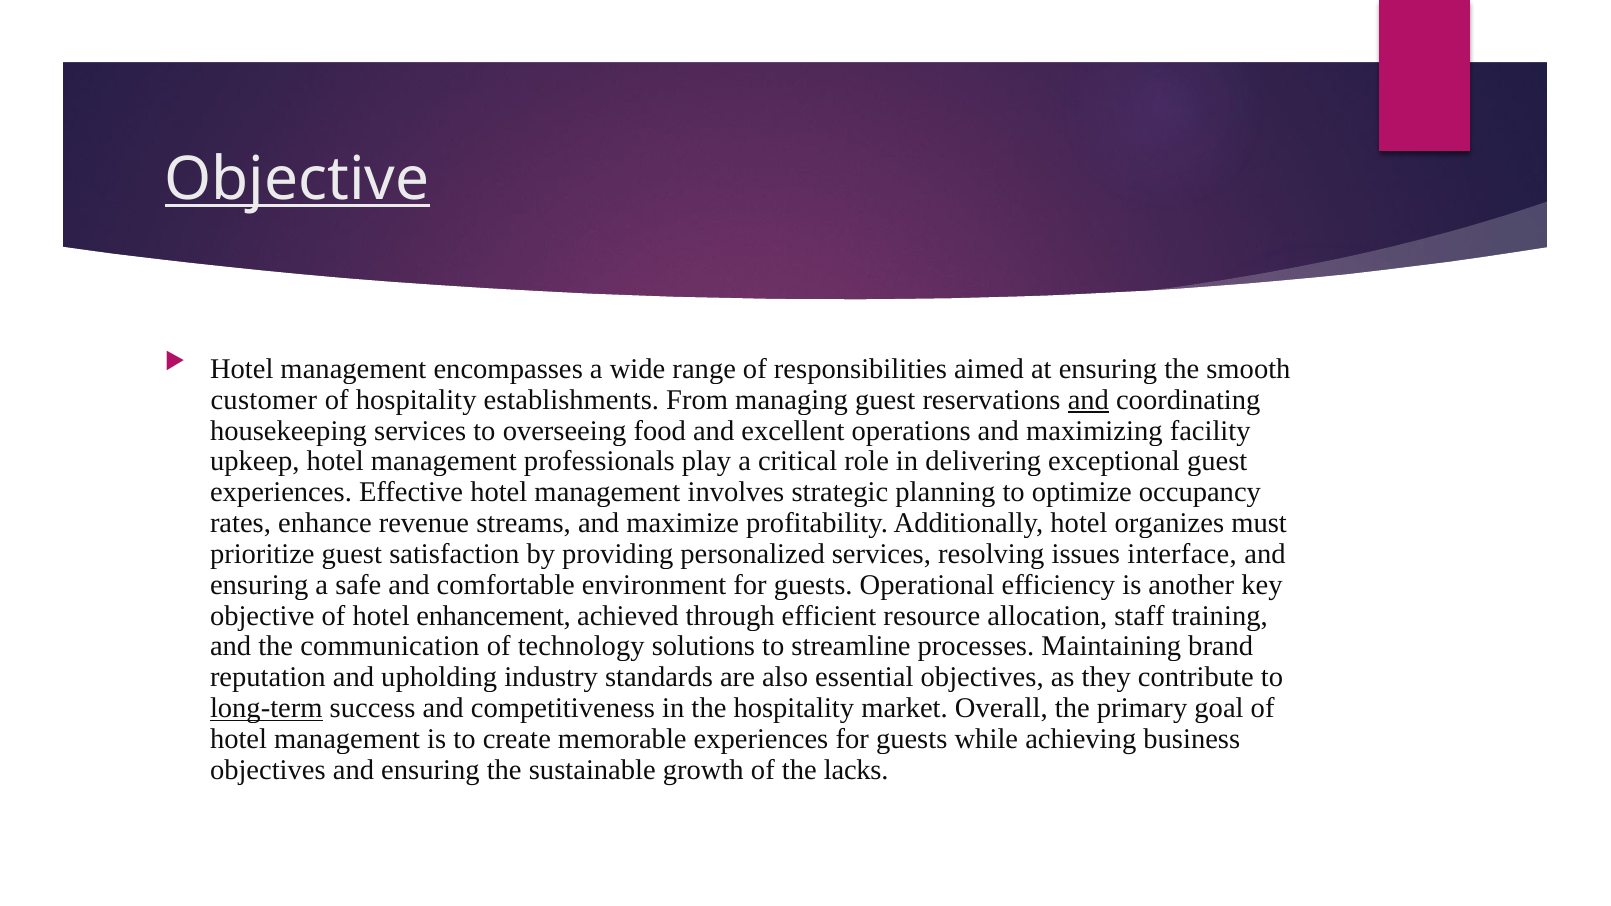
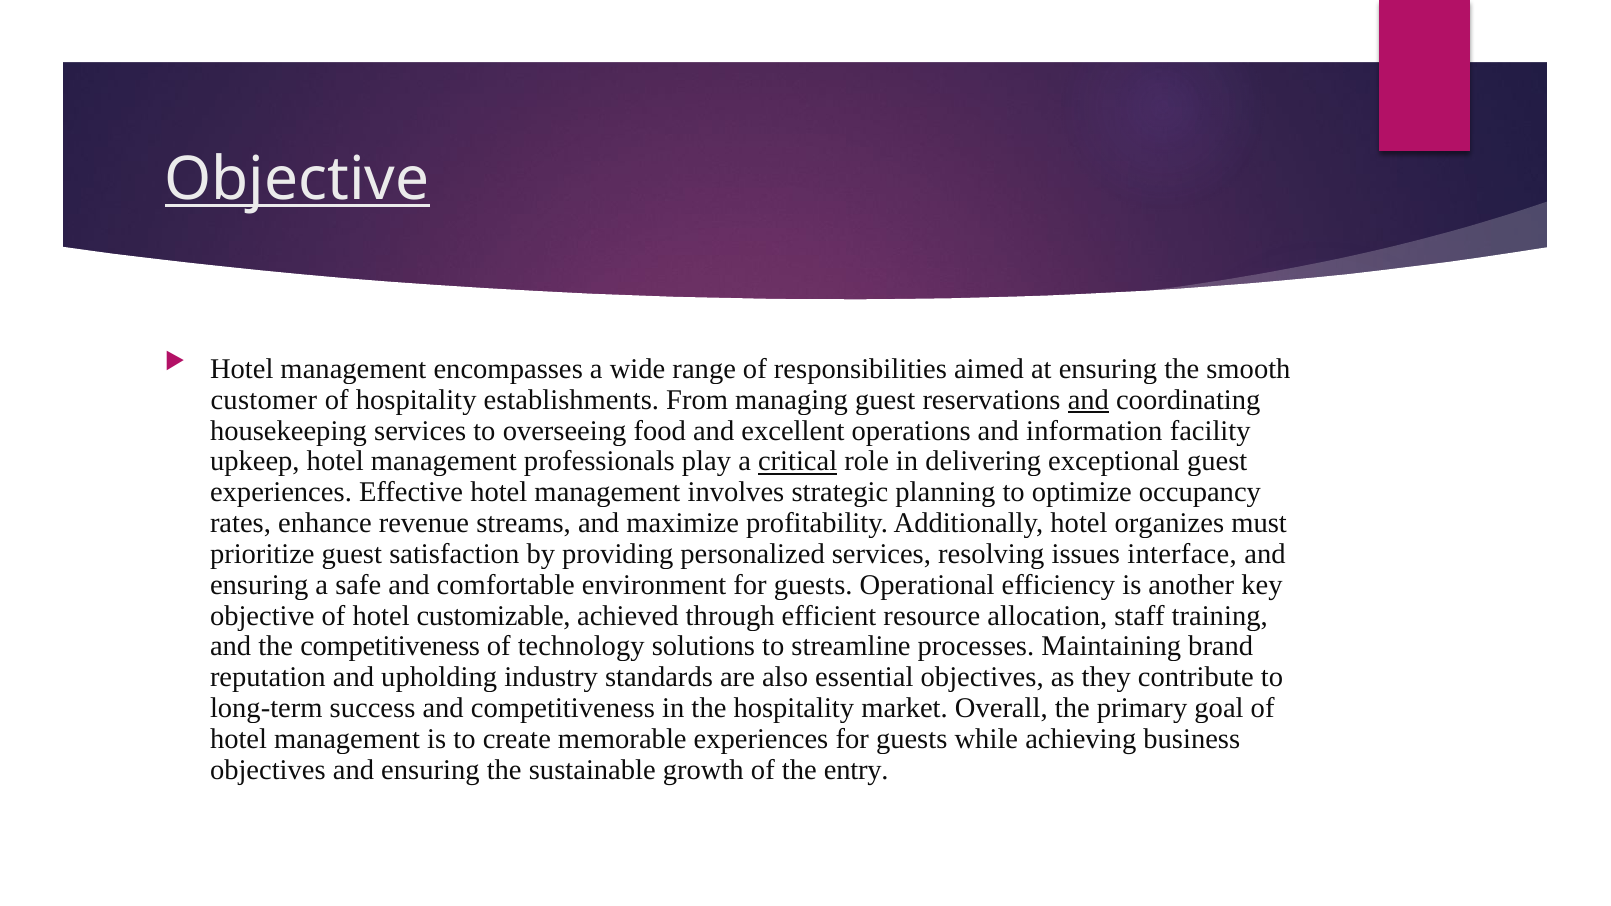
maximizing: maximizing -> information
critical underline: none -> present
enhancement: enhancement -> customizable
the communication: communication -> competitiveness
long-term underline: present -> none
lacks: lacks -> entry
